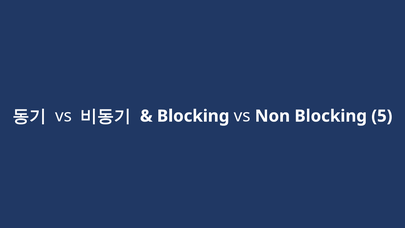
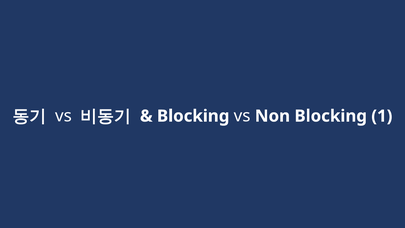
5: 5 -> 1
